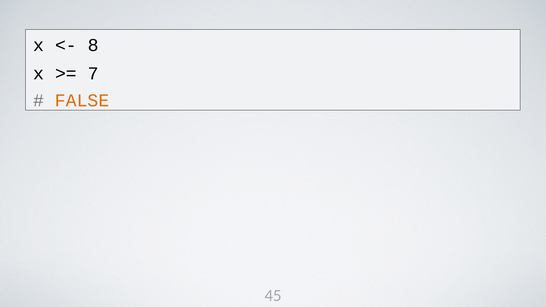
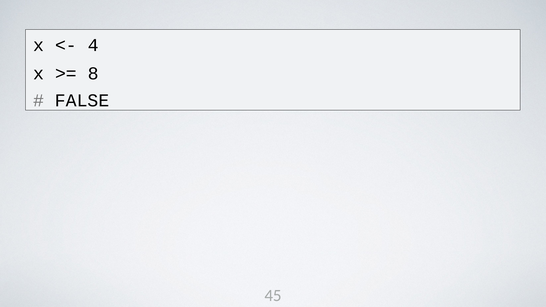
8: 8 -> 4
7: 7 -> 8
FALSE colour: orange -> black
